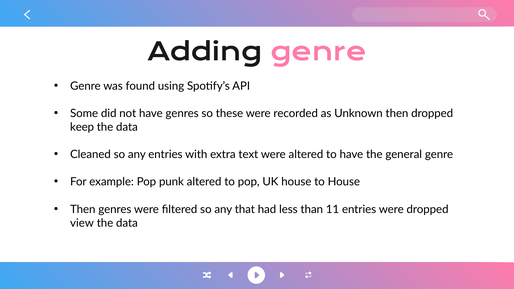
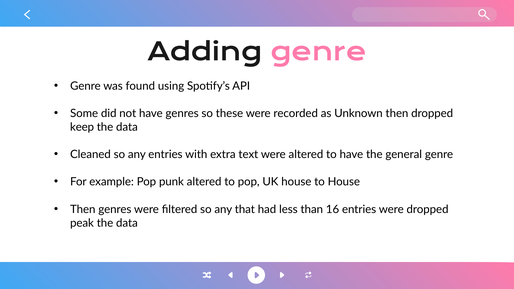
11: 11 -> 16
view: view -> peak
